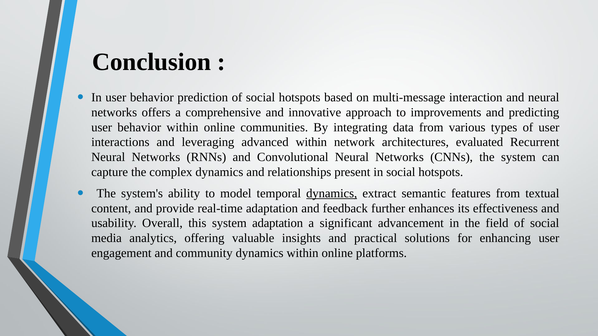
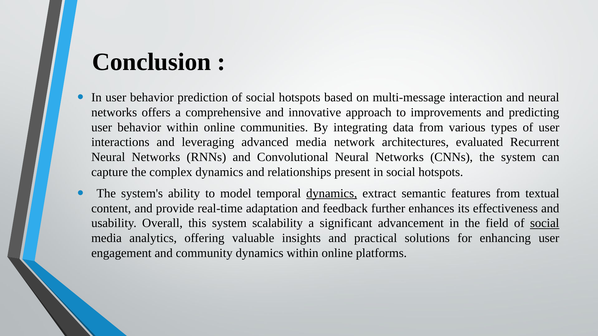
advanced within: within -> media
system adaptation: adaptation -> scalability
social at (545, 223) underline: none -> present
